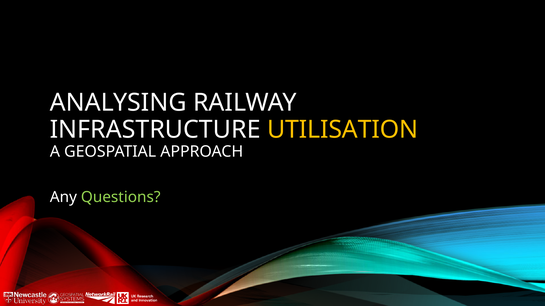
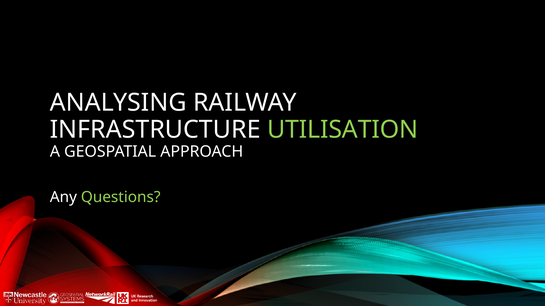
UTILISATION colour: yellow -> light green
